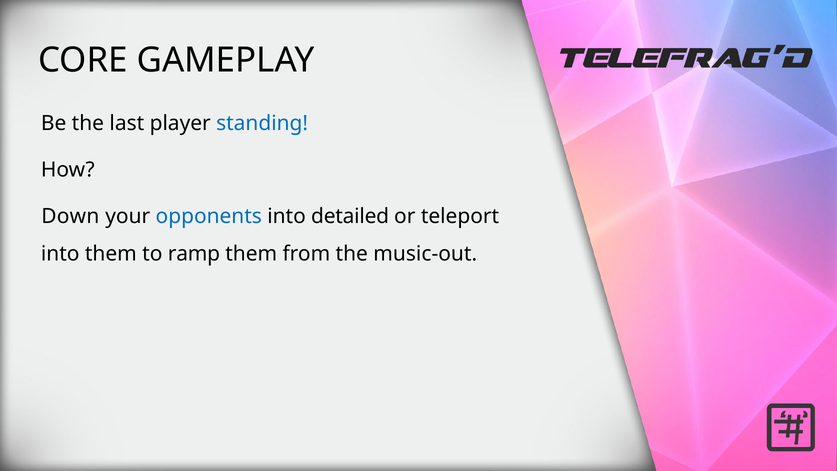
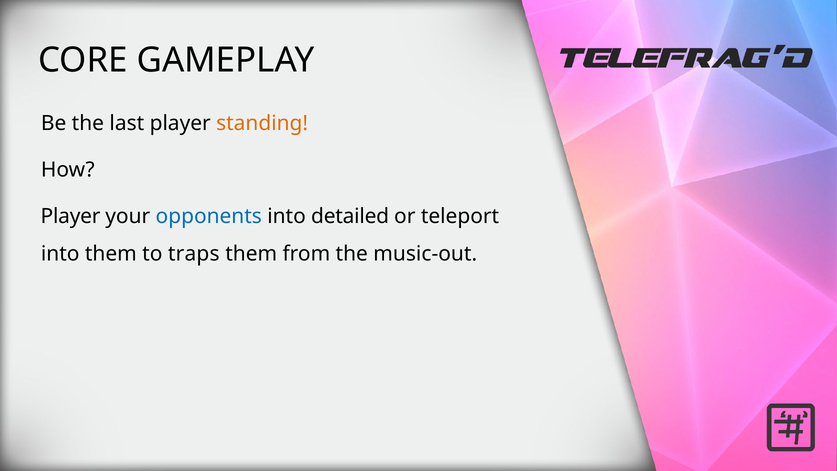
standing colour: blue -> orange
Down at (70, 216): Down -> Player
ramp: ramp -> traps
